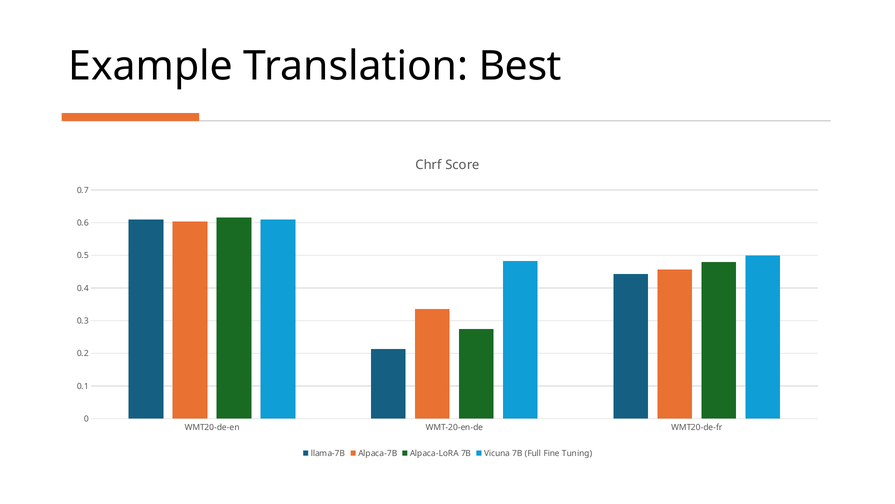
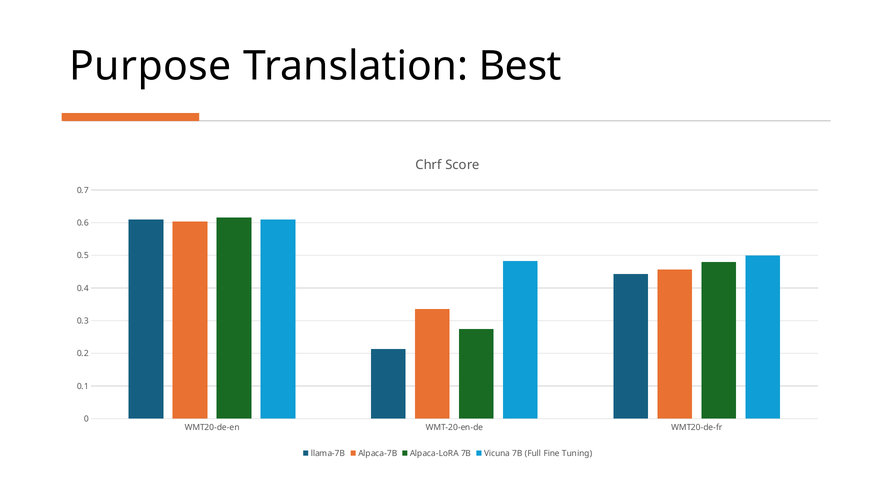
Example: Example -> Purpose
